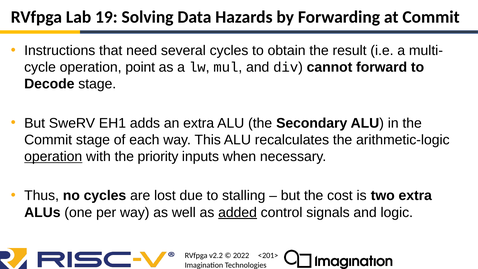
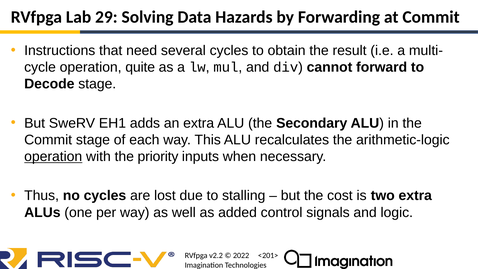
19: 19 -> 29
point: point -> quite
added underline: present -> none
